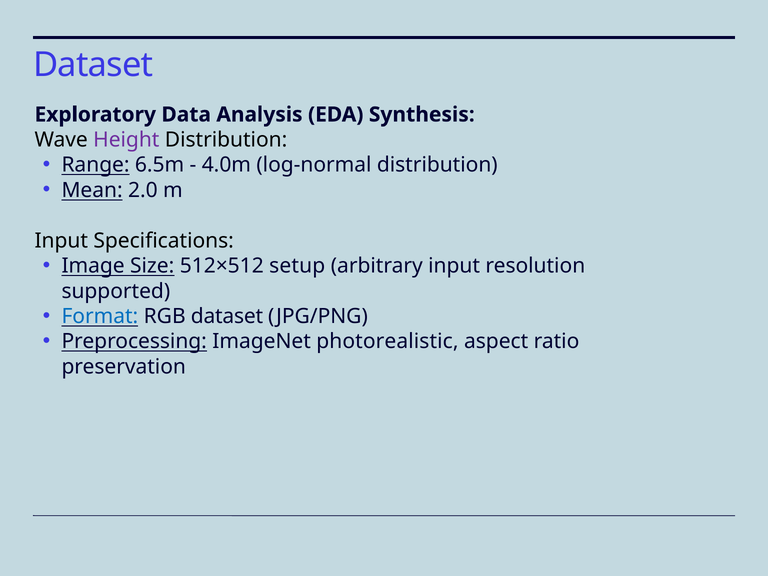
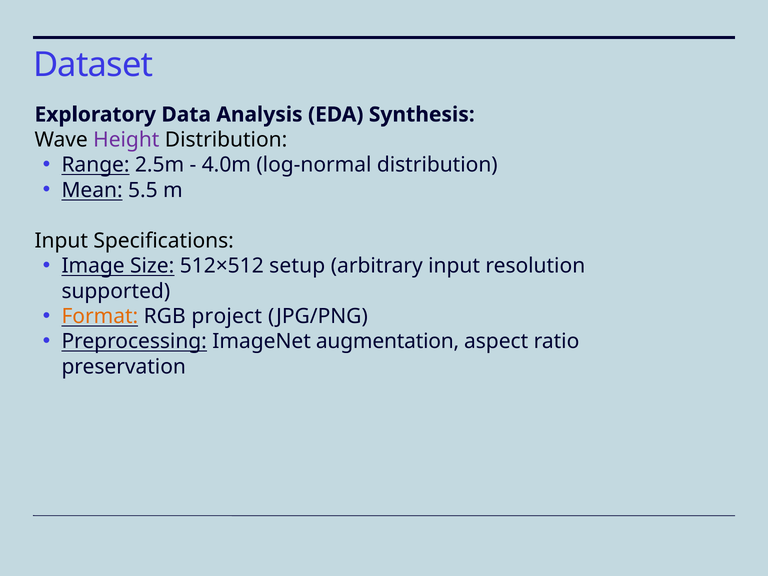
6.5m: 6.5m -> 2.5m
2.0: 2.0 -> 5.5
Format colour: blue -> orange
RGB dataset: dataset -> project
photorealistic: photorealistic -> augmentation
